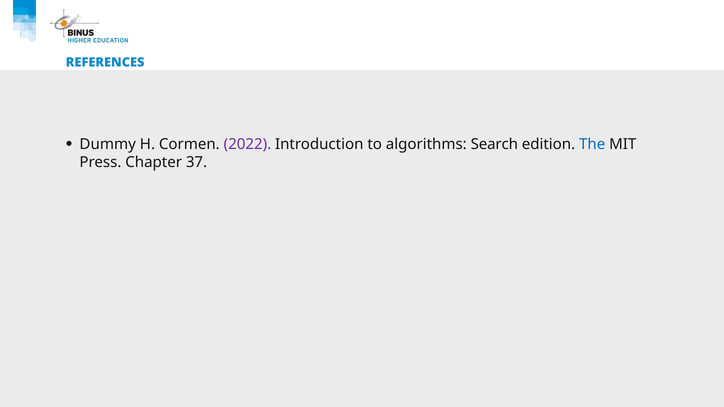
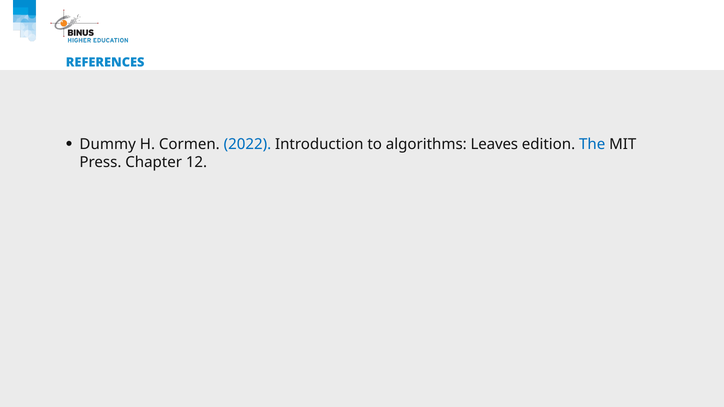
2022 colour: purple -> blue
Search: Search -> Leaves
37: 37 -> 12
